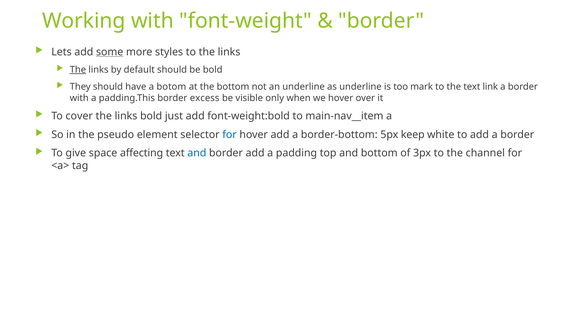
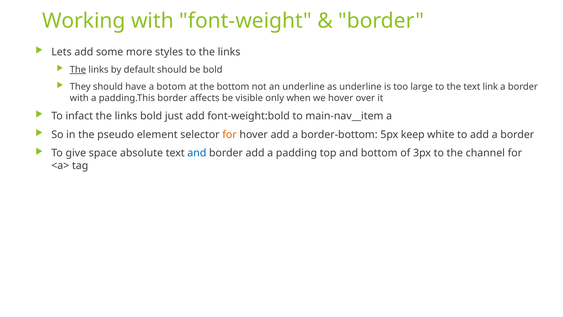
some underline: present -> none
mark: mark -> large
excess: excess -> affects
cover: cover -> infact
for at (230, 134) colour: blue -> orange
affecting: affecting -> absolute
